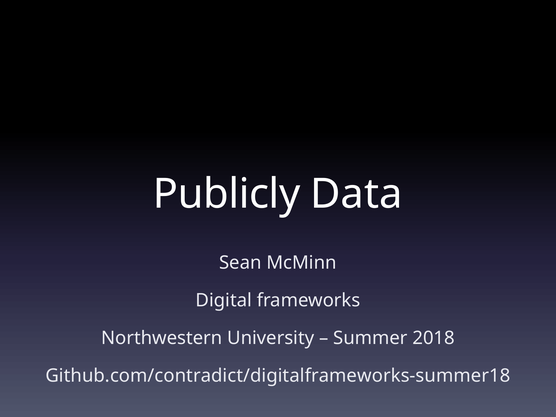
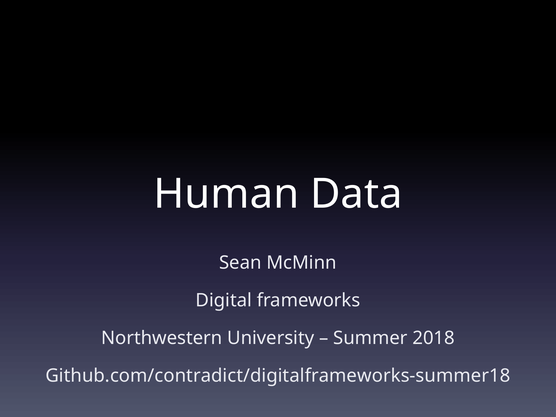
Publicly: Publicly -> Human
